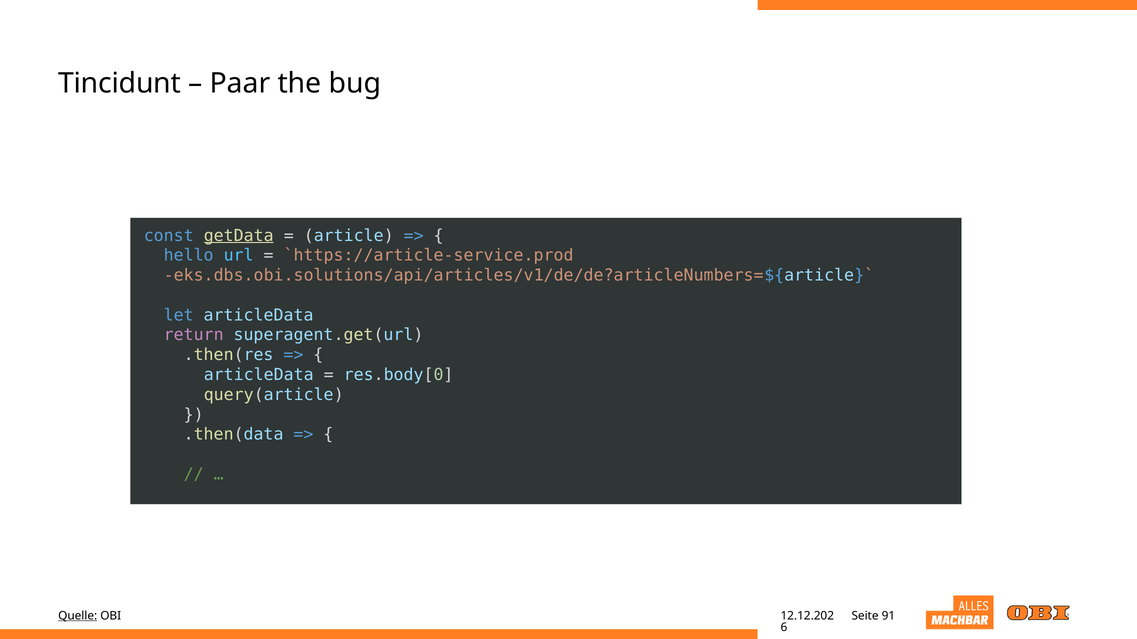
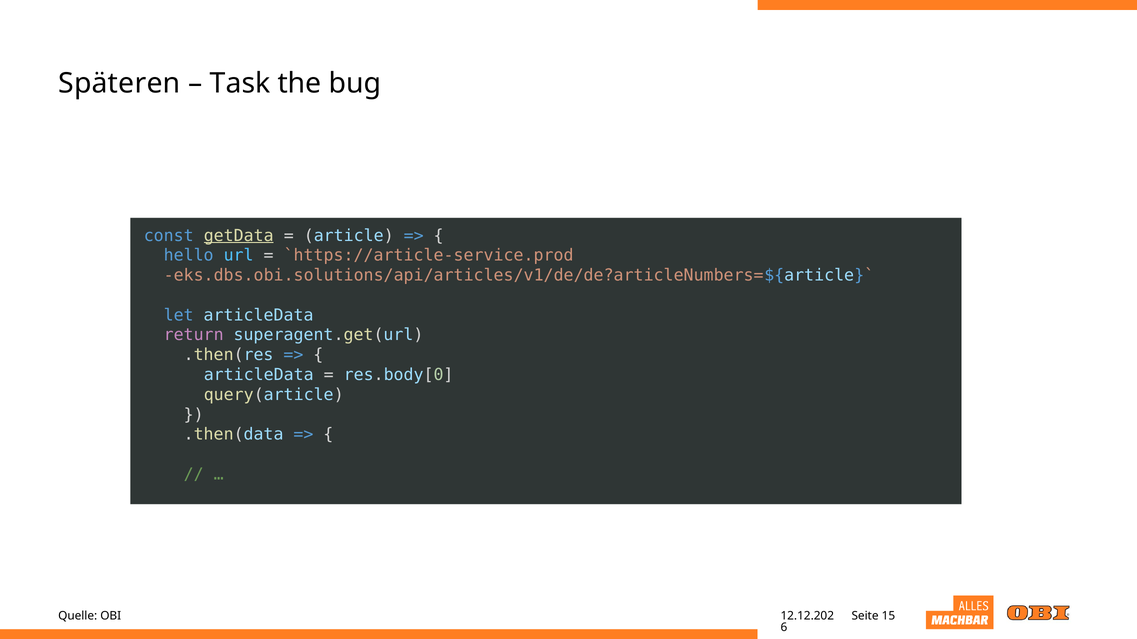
Tincidunt: Tincidunt -> Späteren
Paar: Paar -> Task
Quelle underline: present -> none
91: 91 -> 15
